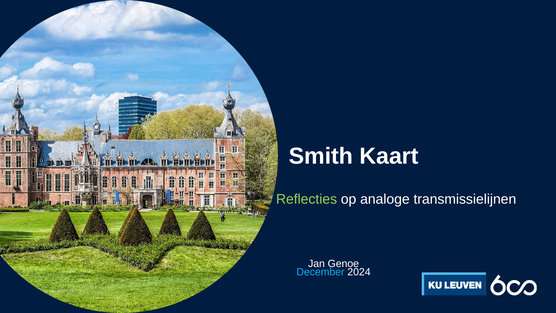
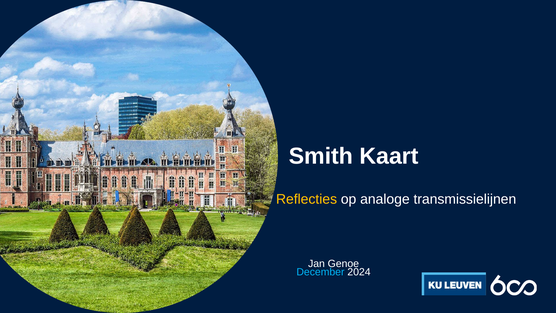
Reflecties colour: light green -> yellow
